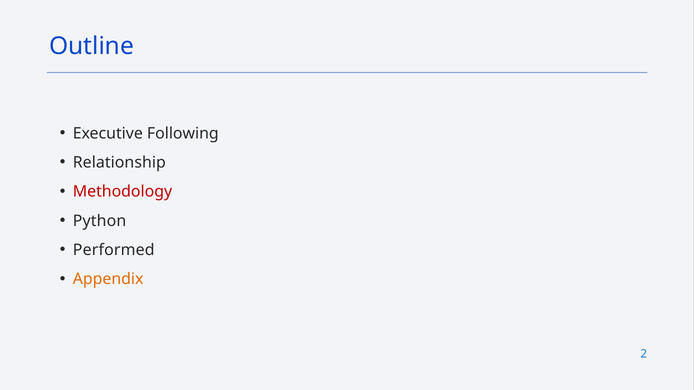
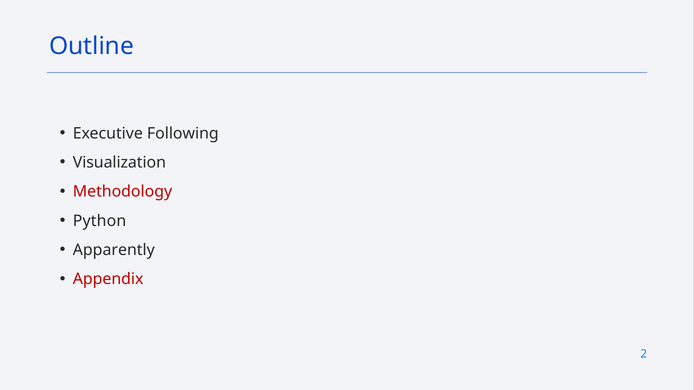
Relationship: Relationship -> Visualization
Performed: Performed -> Apparently
Appendix colour: orange -> red
